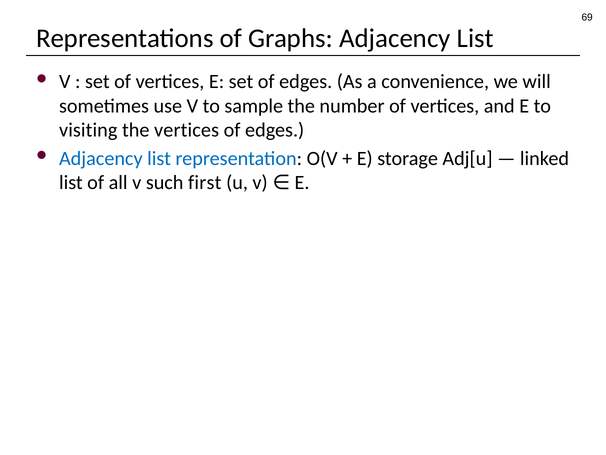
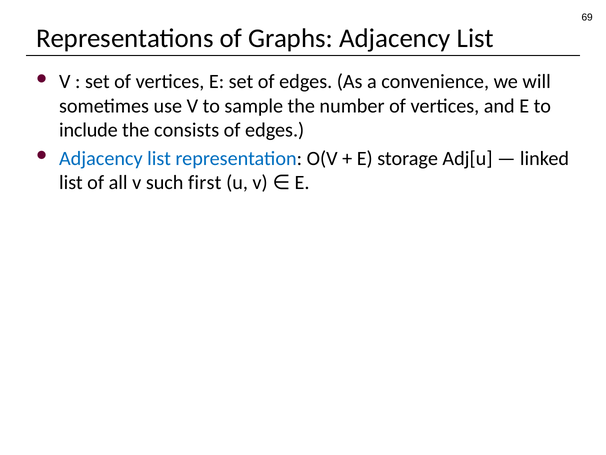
visiting: visiting -> include
the vertices: vertices -> consists
